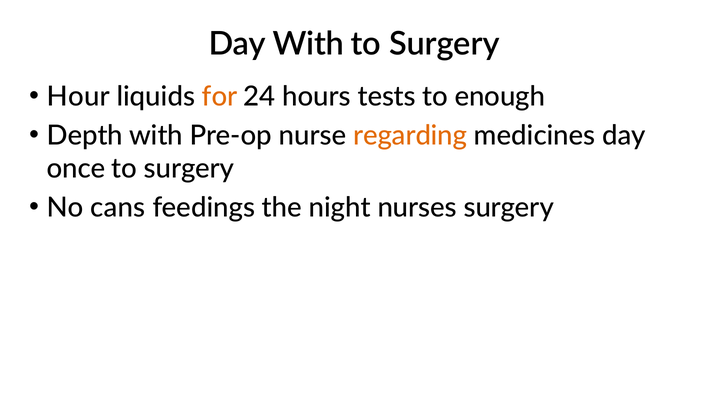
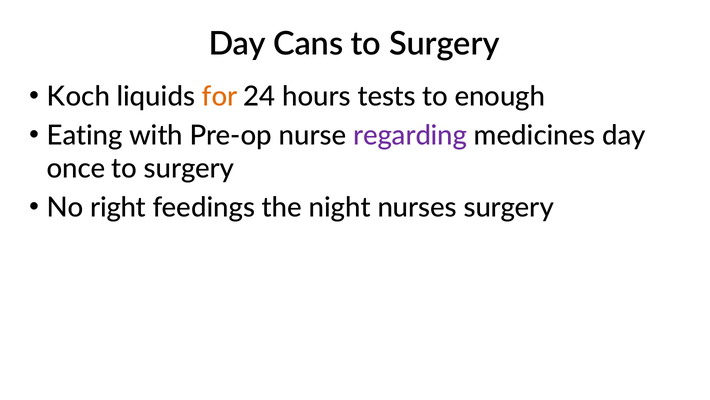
Day With: With -> Cans
Hour: Hour -> Koch
Depth: Depth -> Eating
regarding colour: orange -> purple
cans: cans -> right
